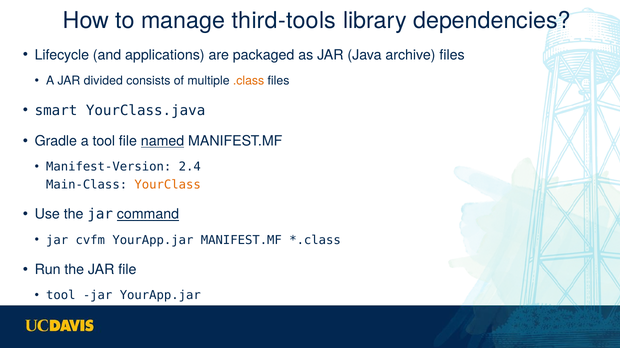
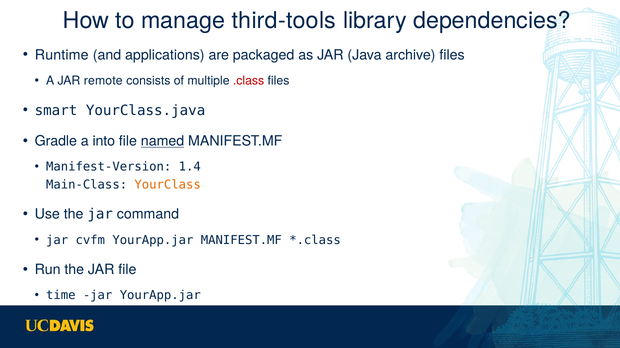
Lifecycle: Lifecycle -> Runtime
divided: divided -> remote
.class colour: orange -> red
a tool: tool -> into
2.4: 2.4 -> 1.4
command underline: present -> none
tool at (61, 296): tool -> time
